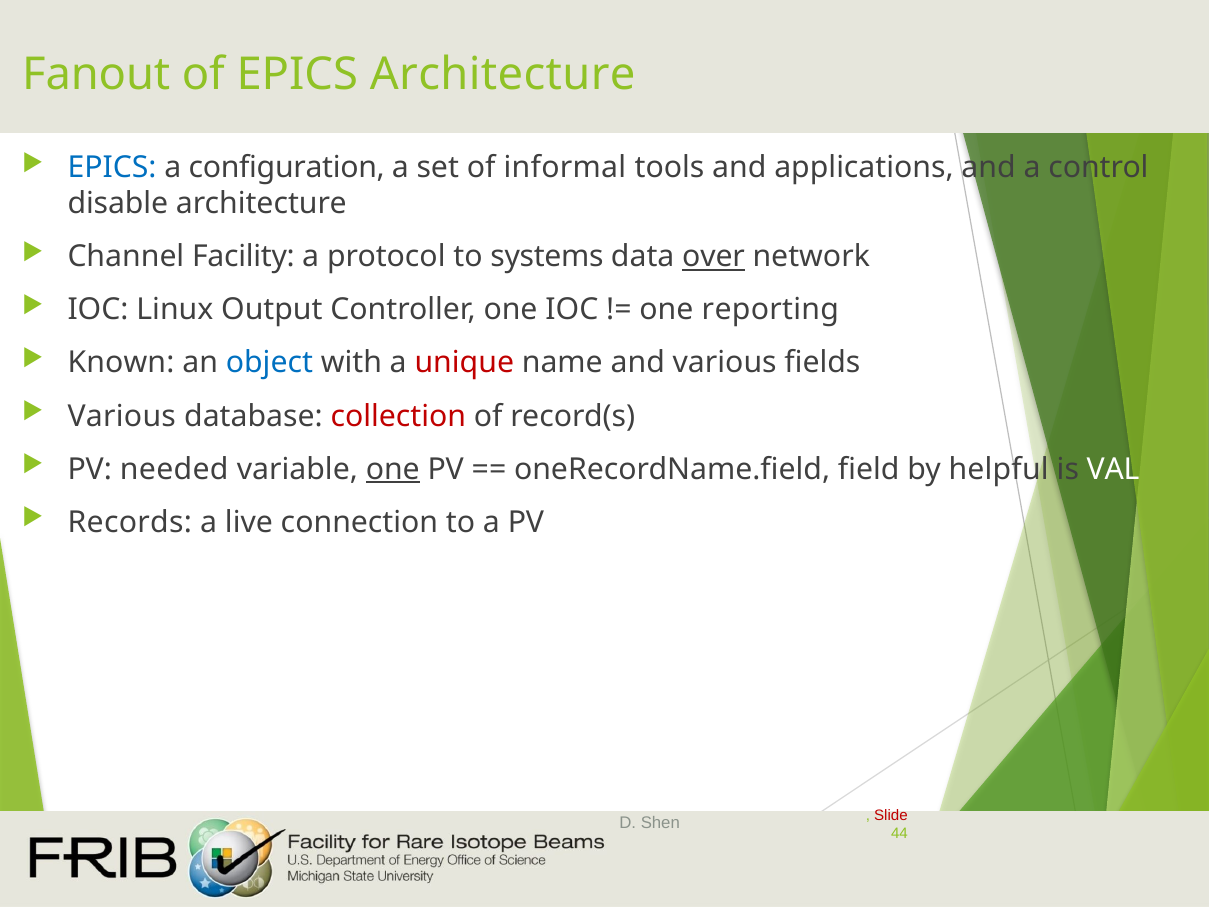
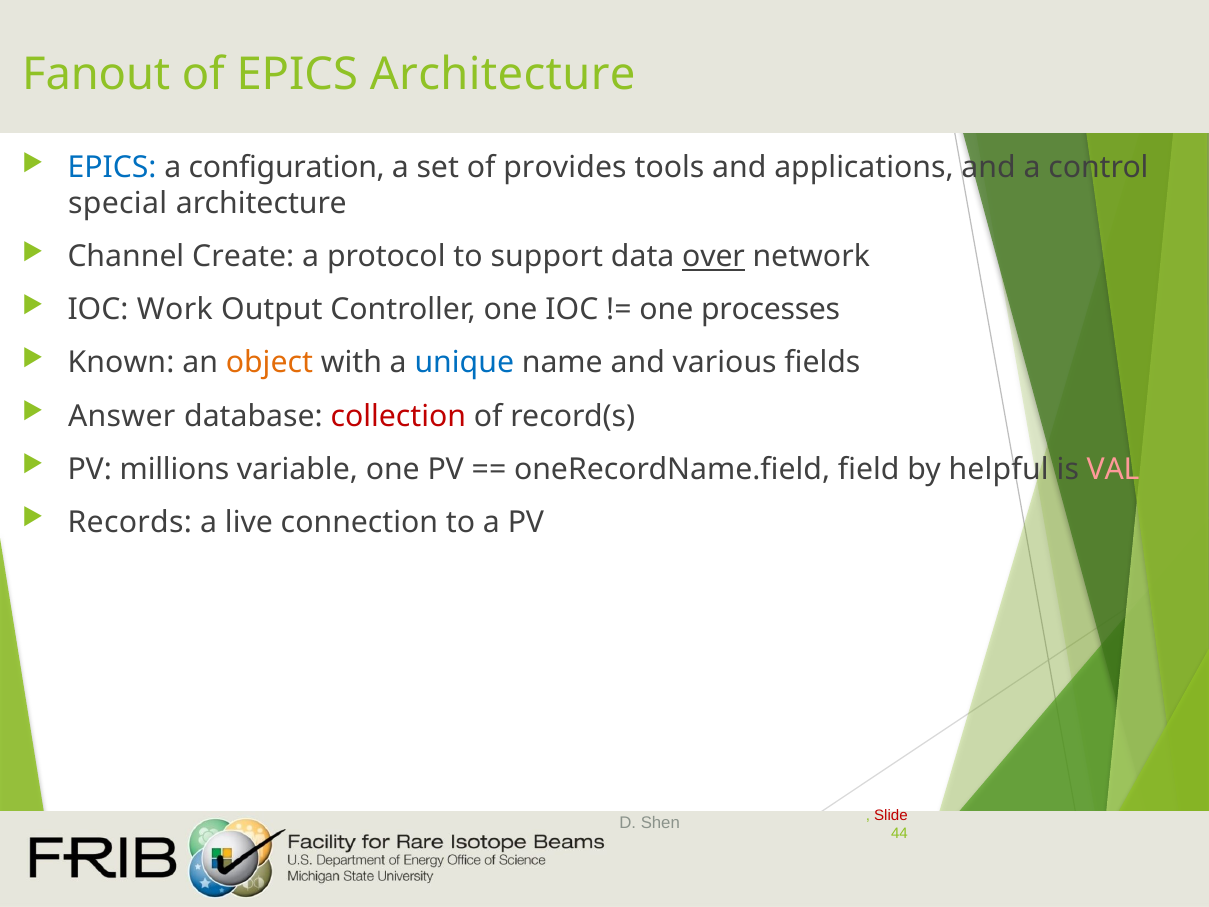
informal: informal -> provides
disable: disable -> special
Facility: Facility -> Create
systems: systems -> support
Linux: Linux -> Work
reporting: reporting -> processes
object colour: blue -> orange
unique colour: red -> blue
Various at (122, 416): Various -> Answer
needed: needed -> millions
one at (393, 469) underline: present -> none
VAL colour: white -> pink
